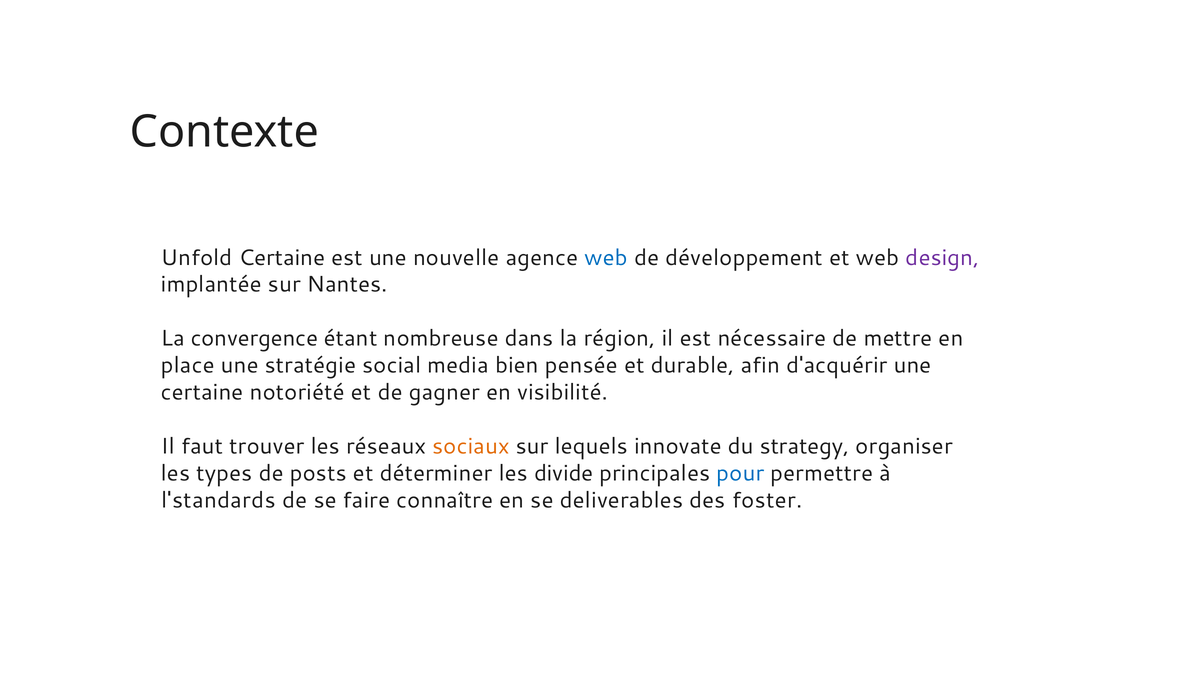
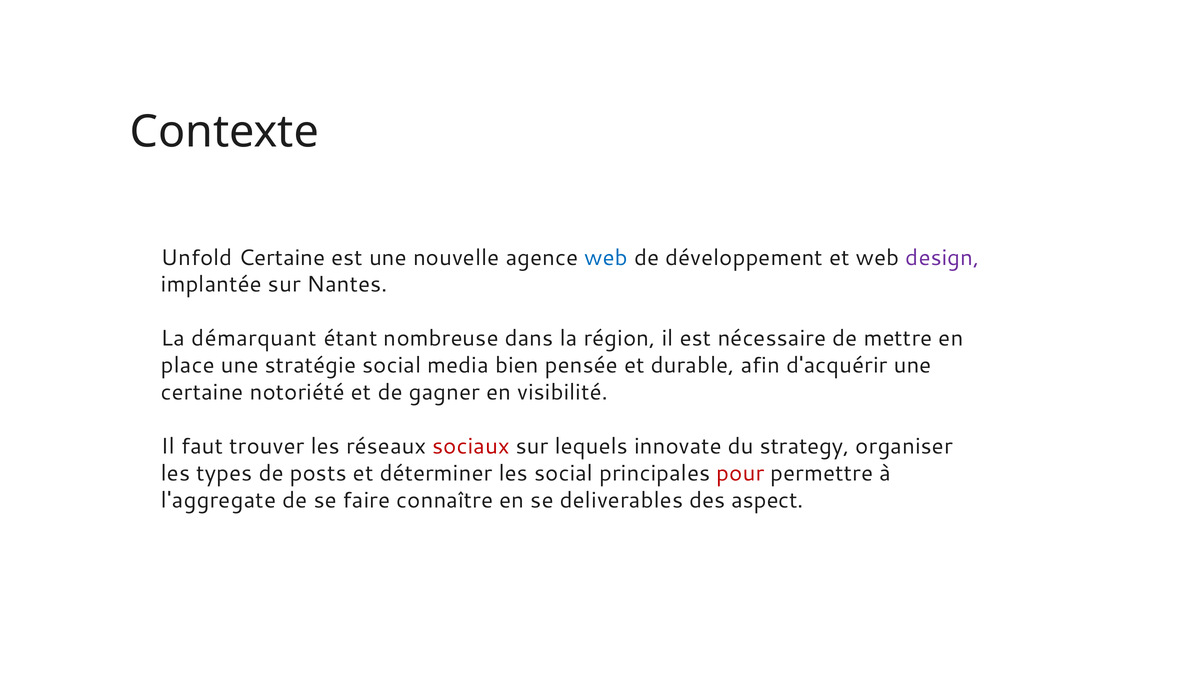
convergence: convergence -> démarquant
sociaux colour: orange -> red
les divide: divide -> social
pour colour: blue -> red
l'standards: l'standards -> l'aggregate
foster: foster -> aspect
